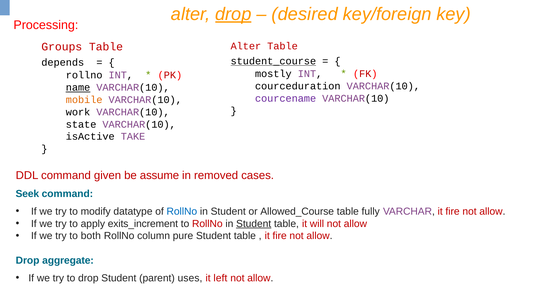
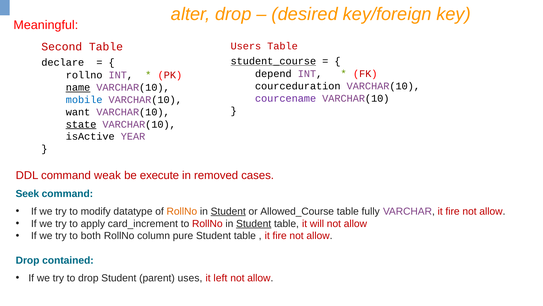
drop at (233, 14) underline: present -> none
Processing: Processing -> Meaningful
Alter at (246, 46): Alter -> Users
Groups: Groups -> Second
depends: depends -> declare
mostly: mostly -> depend
mobile colour: orange -> blue
work: work -> want
state underline: none -> present
TAKE: TAKE -> YEAR
given: given -> weak
assume: assume -> execute
RollNo at (182, 211) colour: blue -> orange
Student at (228, 211) underline: none -> present
exits_increment: exits_increment -> card_increment
aggregate: aggregate -> contained
